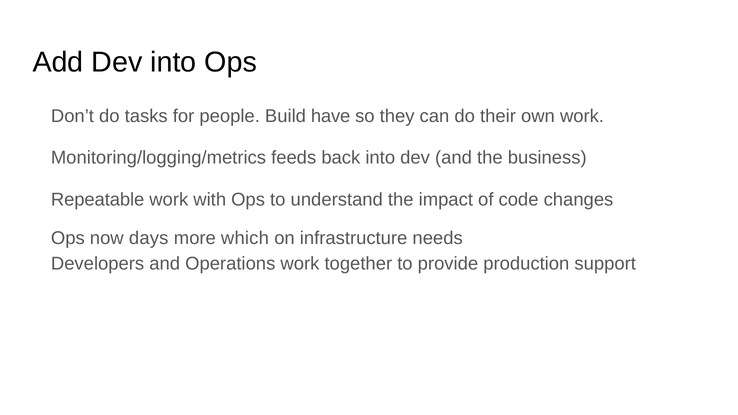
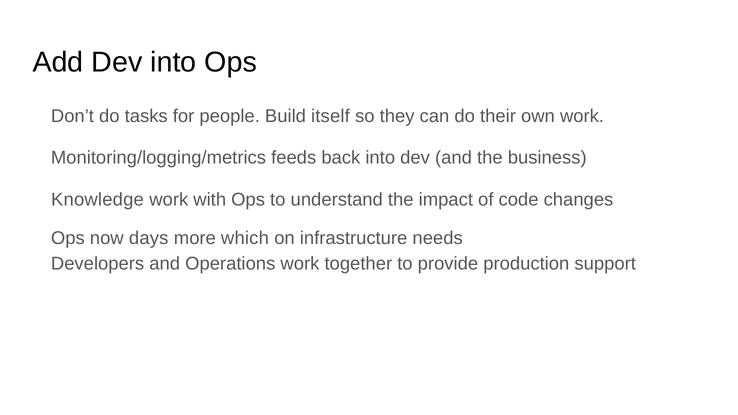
have: have -> itself
Repeatable: Repeatable -> Knowledge
